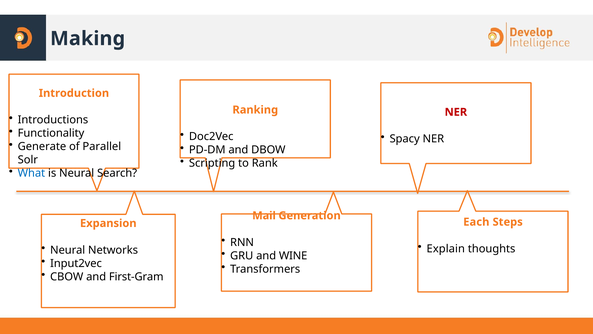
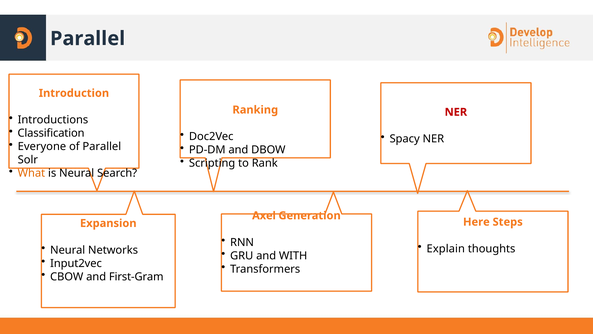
Making at (88, 39): Making -> Parallel
Functionality: Functionality -> Classification
Generate: Generate -> Everyone
What colour: blue -> orange
Mail: Mail -> Axel
Each: Each -> Here
WINE: WINE -> WITH
